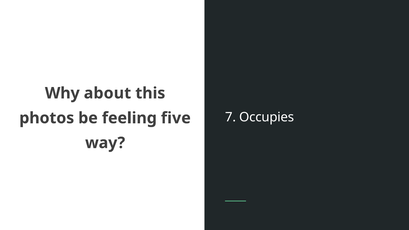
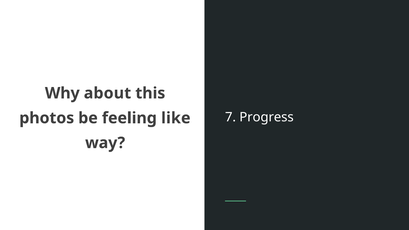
Occupies: Occupies -> Progress
five: five -> like
